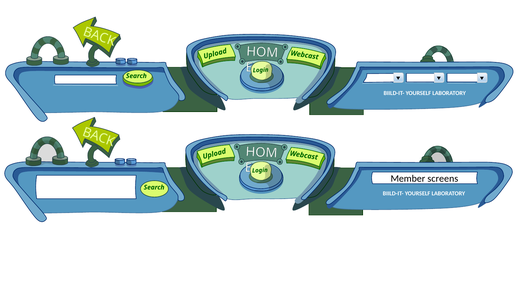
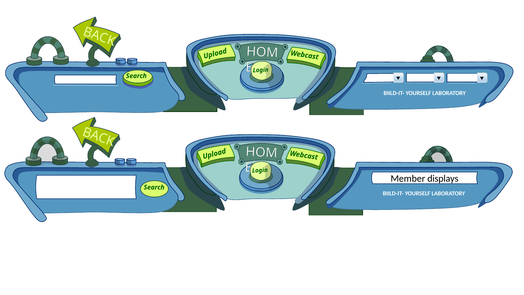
screens: screens -> displays
